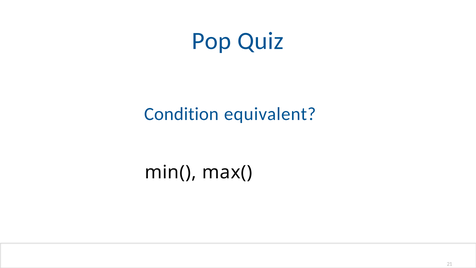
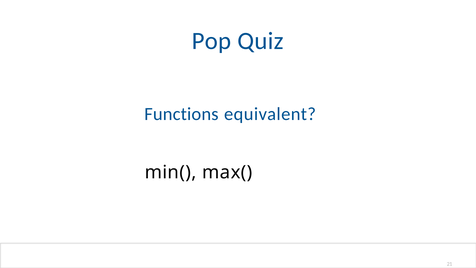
Condition: Condition -> Functions
